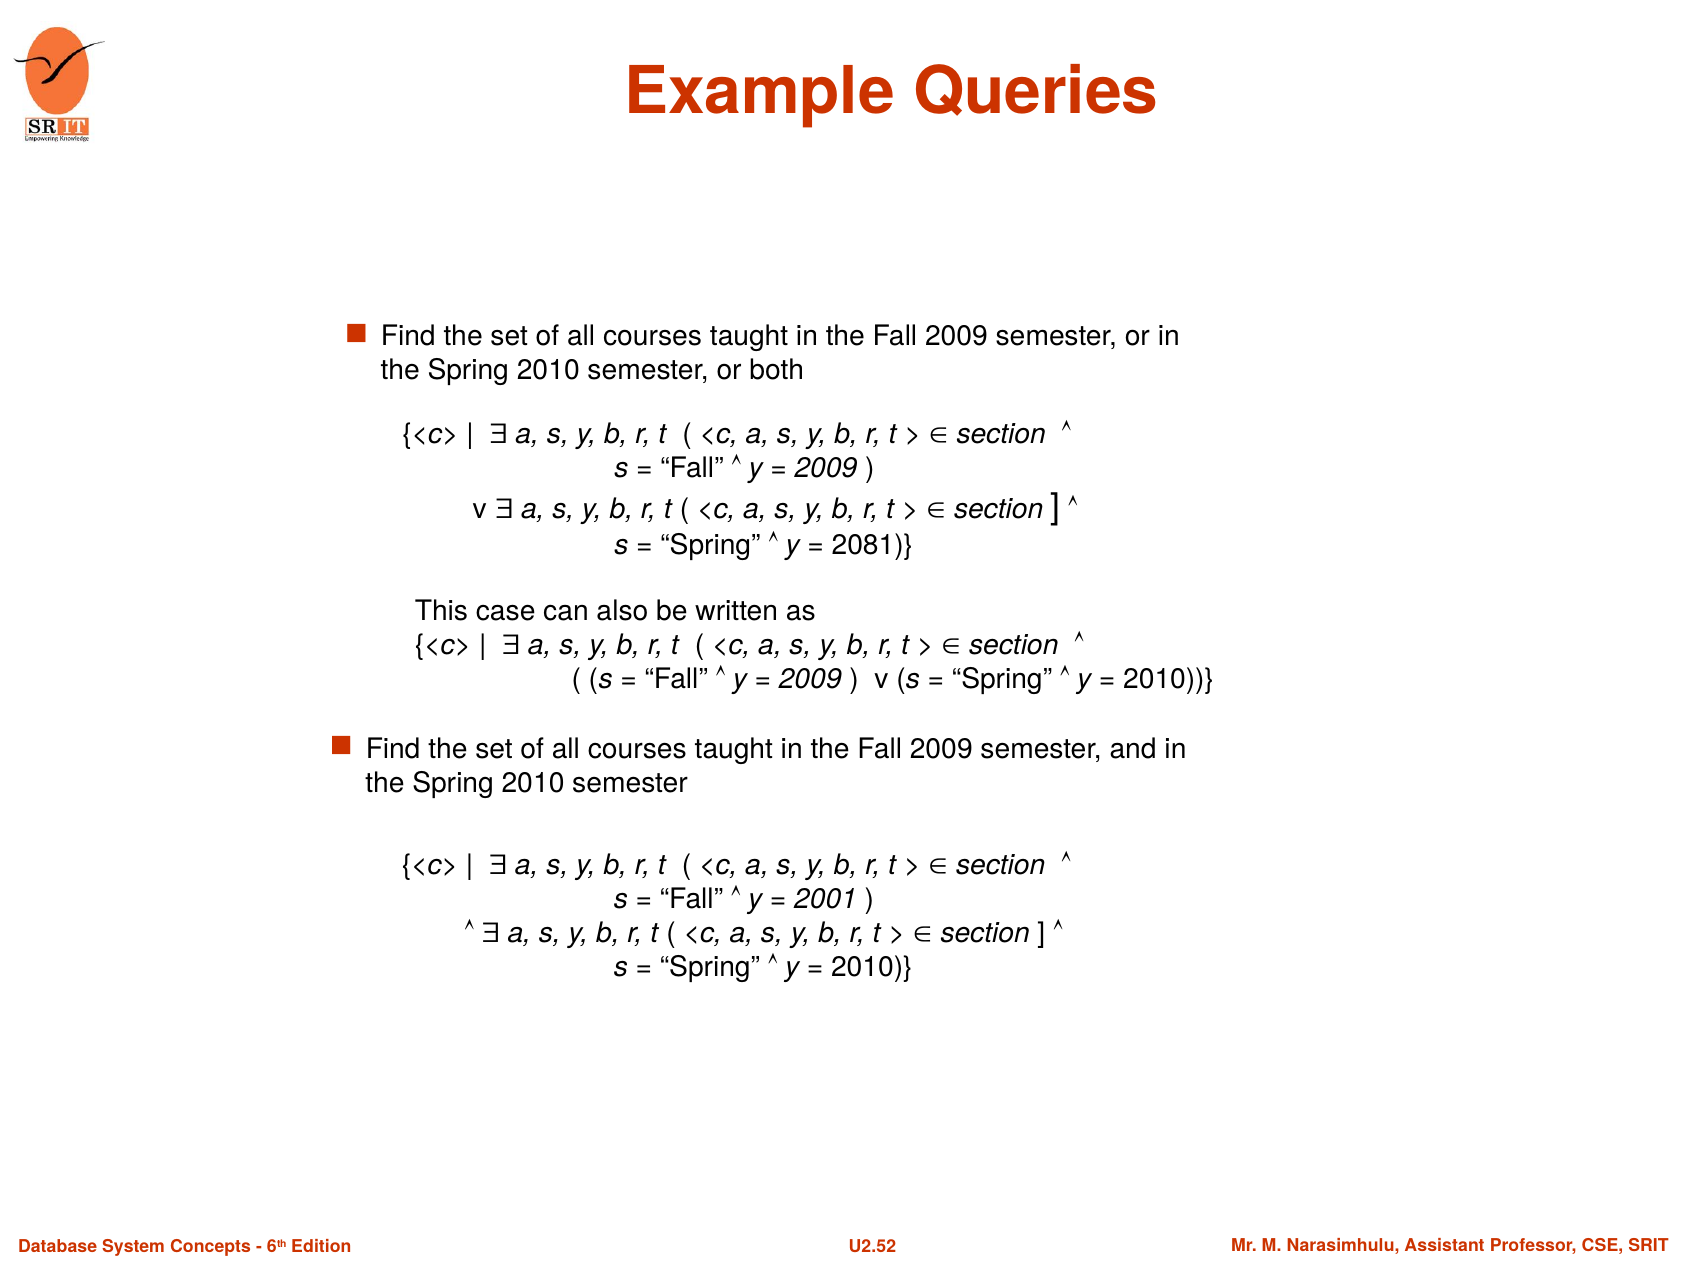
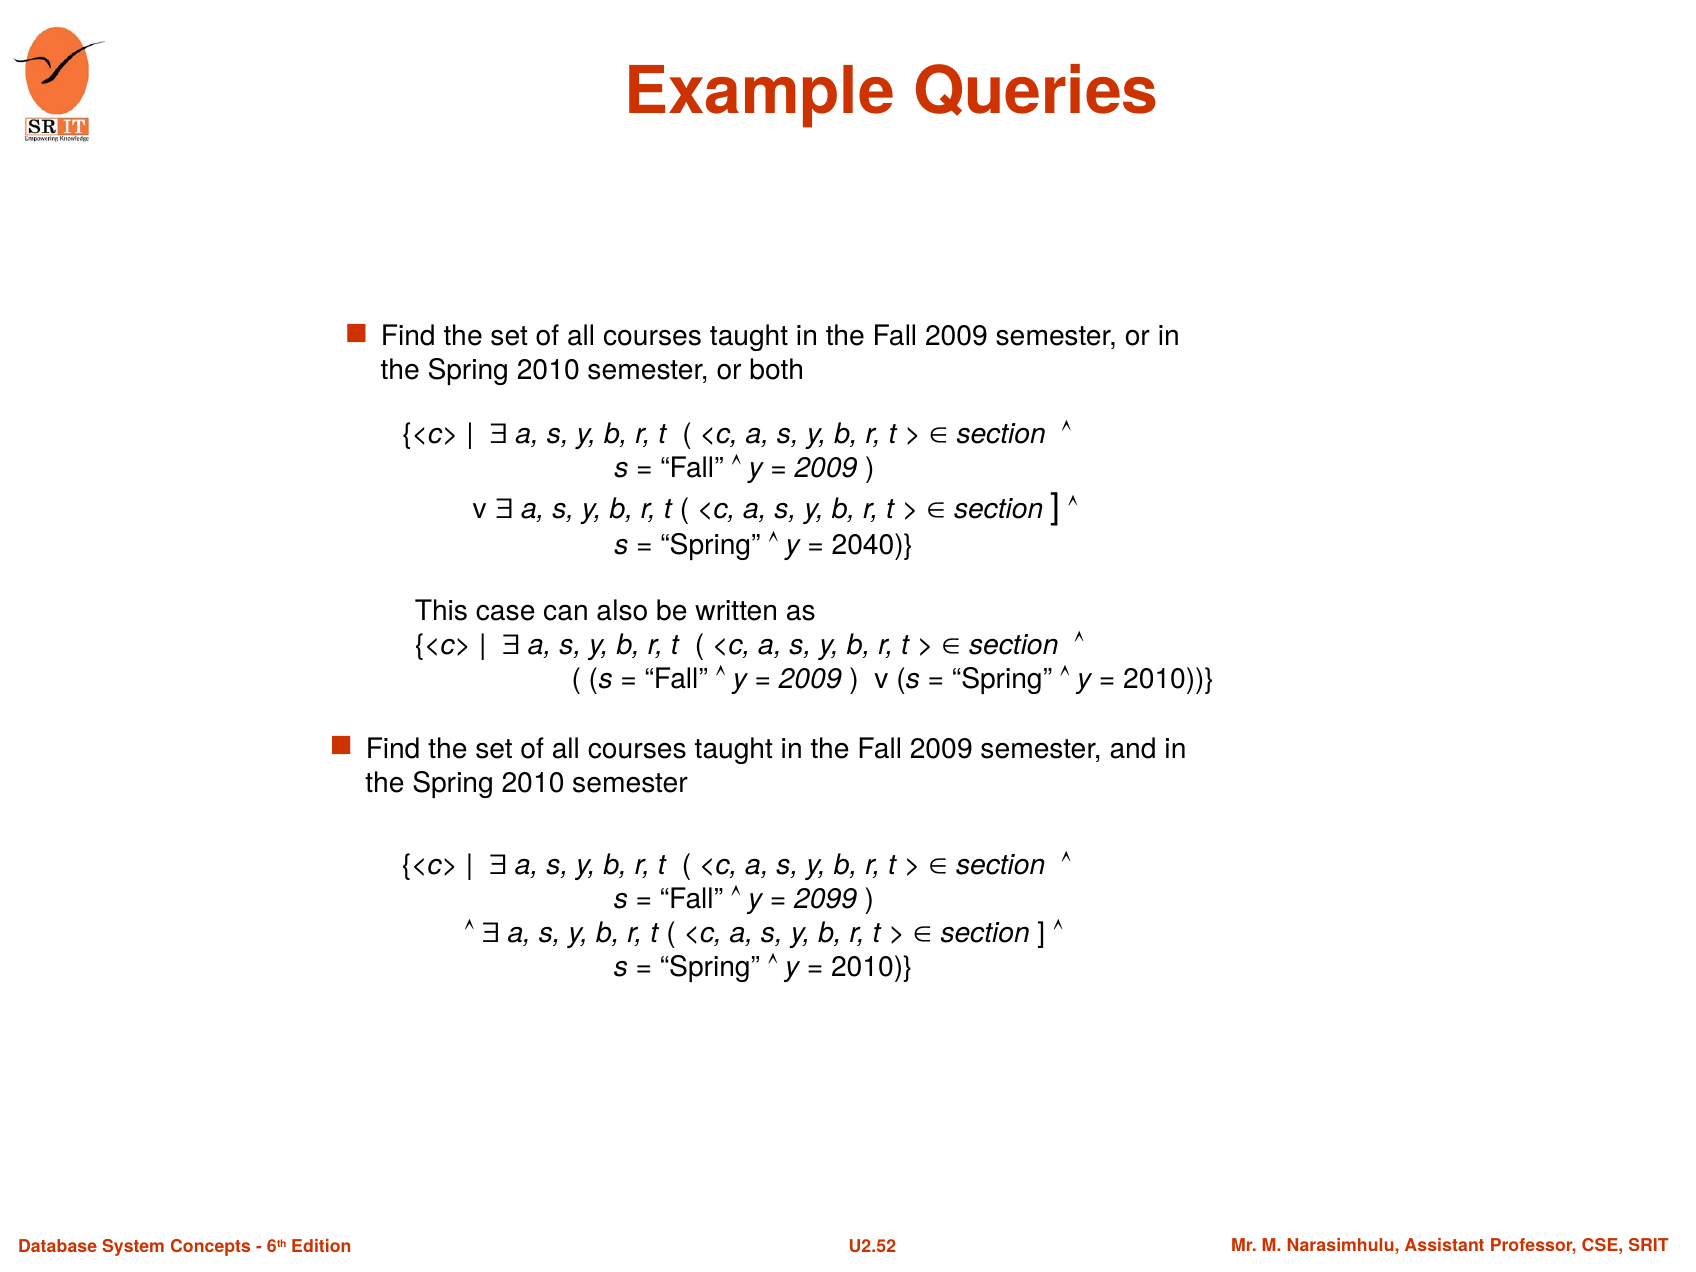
2081: 2081 -> 2040
2001: 2001 -> 2099
